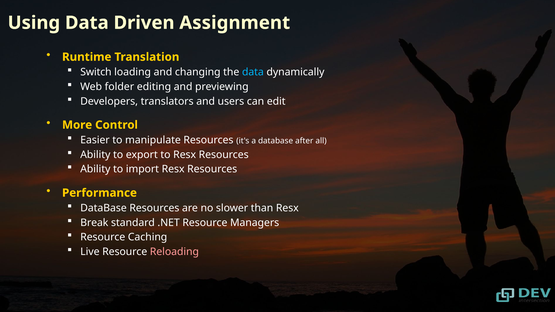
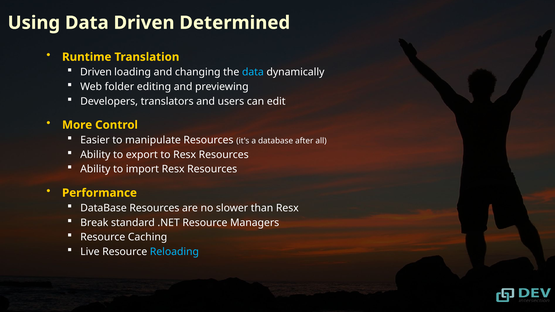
Assignment: Assignment -> Determined
Switch at (96, 72): Switch -> Driven
Reloading colour: pink -> light blue
